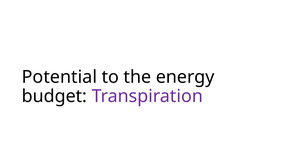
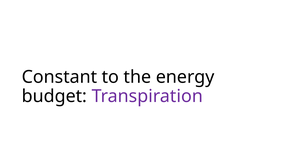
Potential: Potential -> Constant
